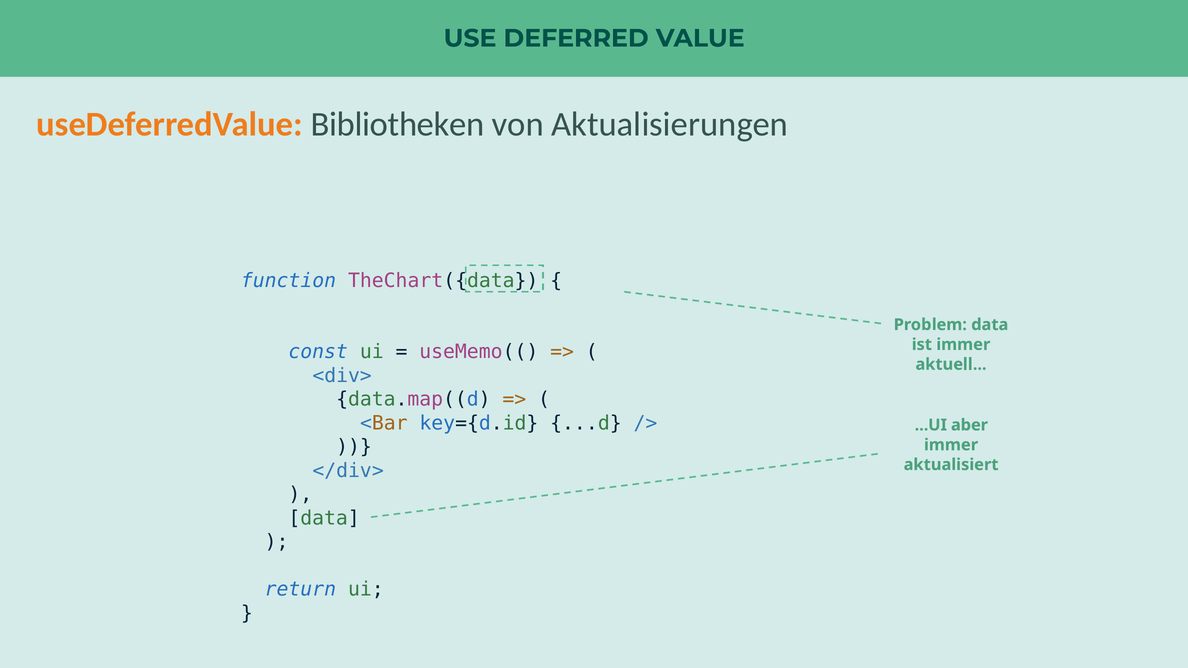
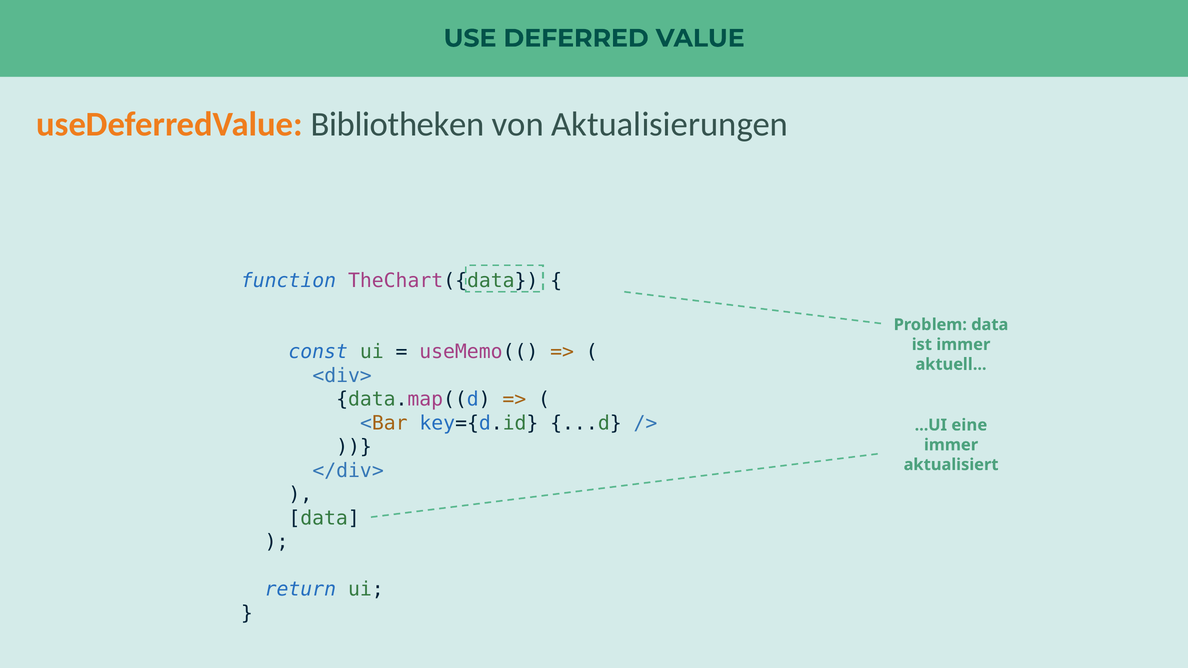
aber: aber -> eine
